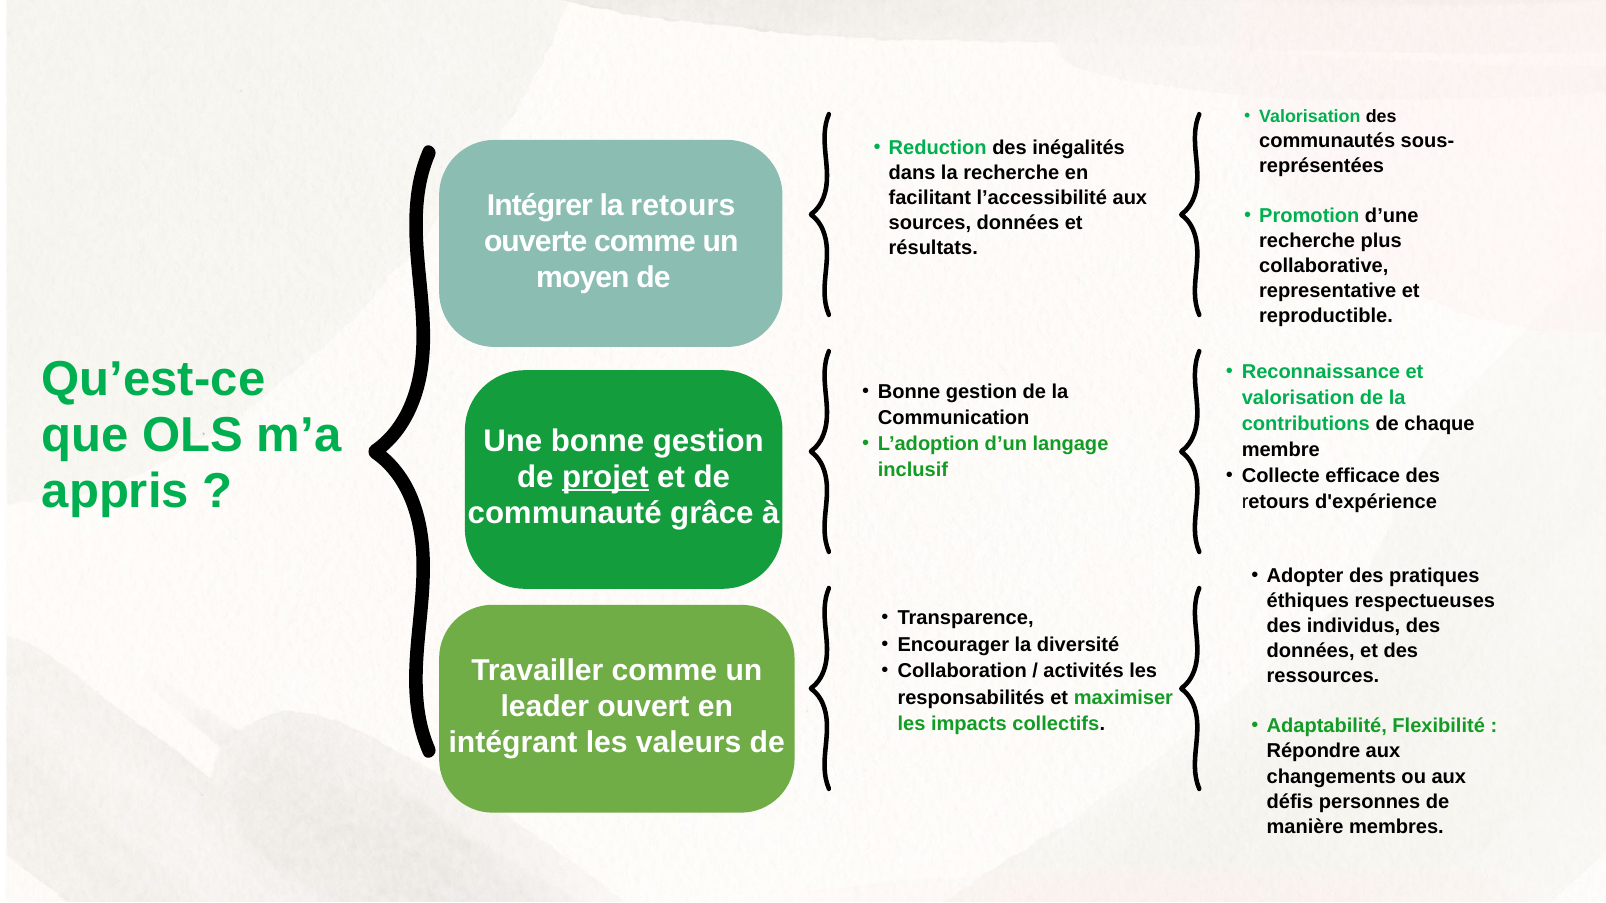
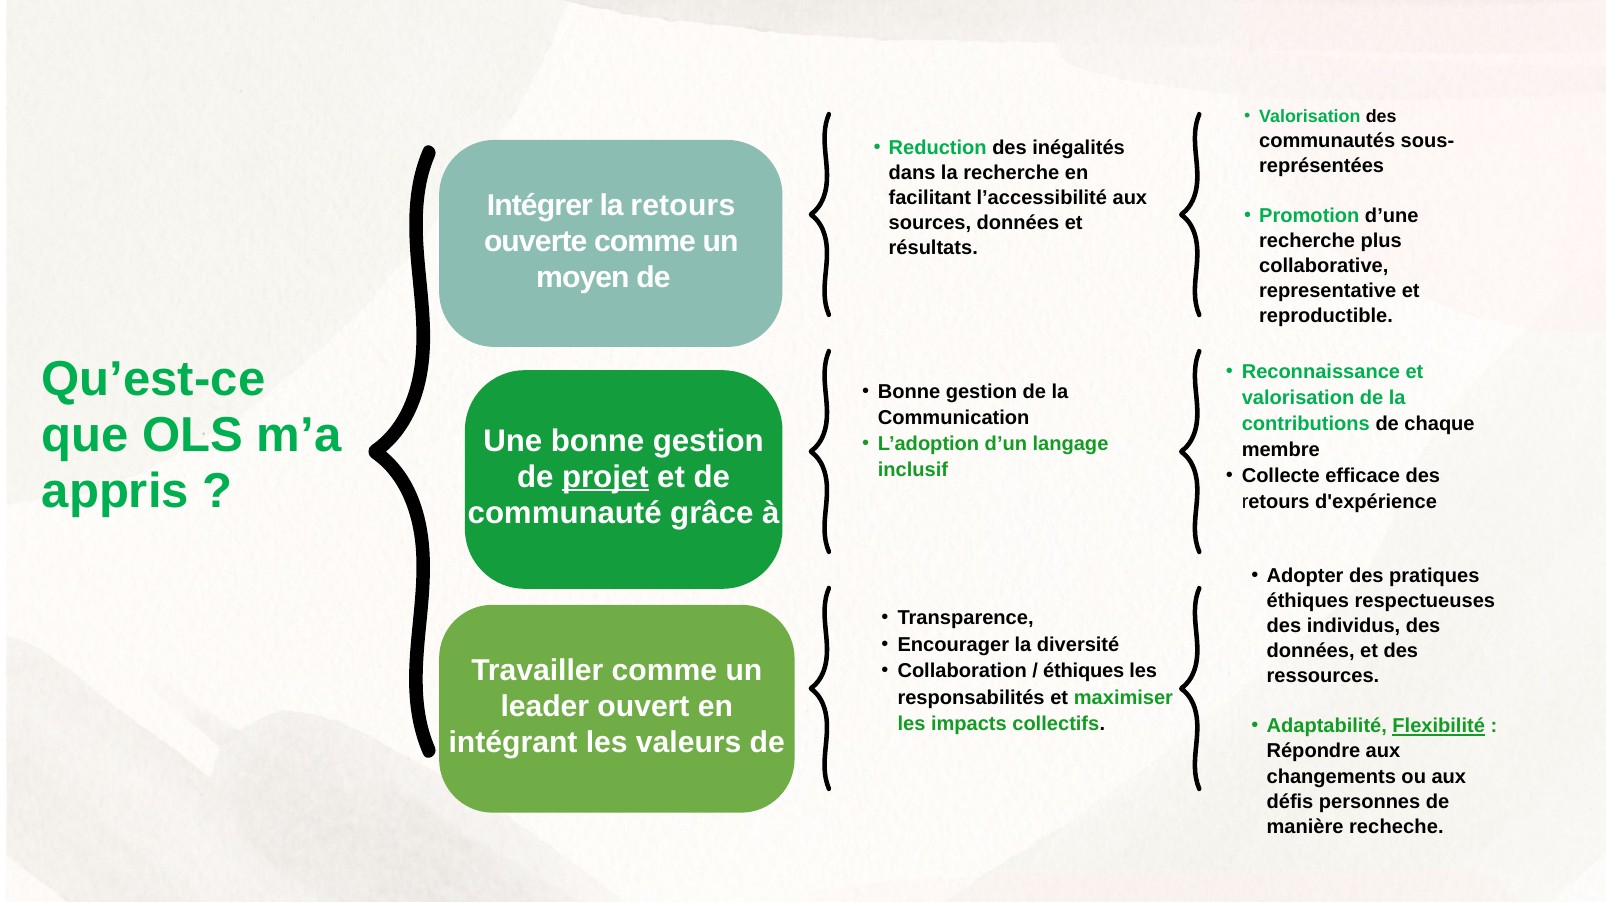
activités at (1084, 672): activités -> éthiques
Flexibilité underline: none -> present
membres: membres -> recheche
